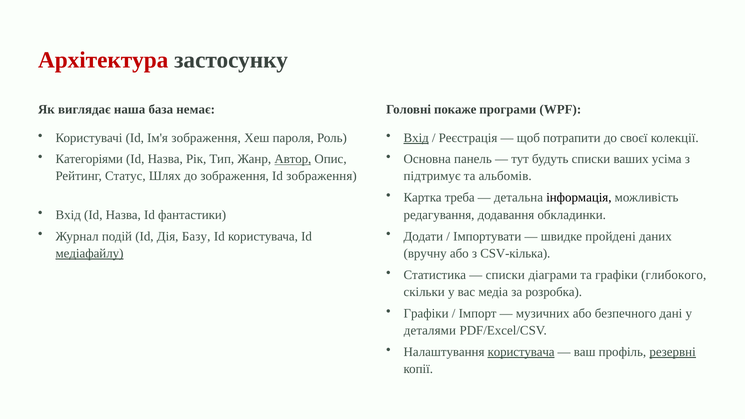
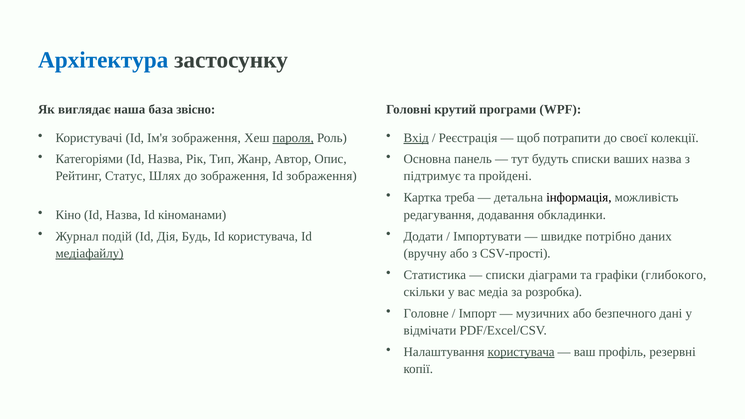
Архітектура colour: red -> blue
немає: немає -> звісно
покаже: покаже -> крутий
пароля underline: none -> present
Автор underline: present -> none
ваших усіма: усіма -> назва
альбомів: альбомів -> пройдені
Вхід at (68, 215): Вхід -> Кіно
фантастики: фантастики -> кіноманами
Базу: Базу -> Будь
пройдені: пройдені -> потрібно
CSV-кілька: CSV-кілька -> CSV-прості
Графіки at (426, 314): Графіки -> Головне
деталями: деталями -> відмічати
резервні underline: present -> none
